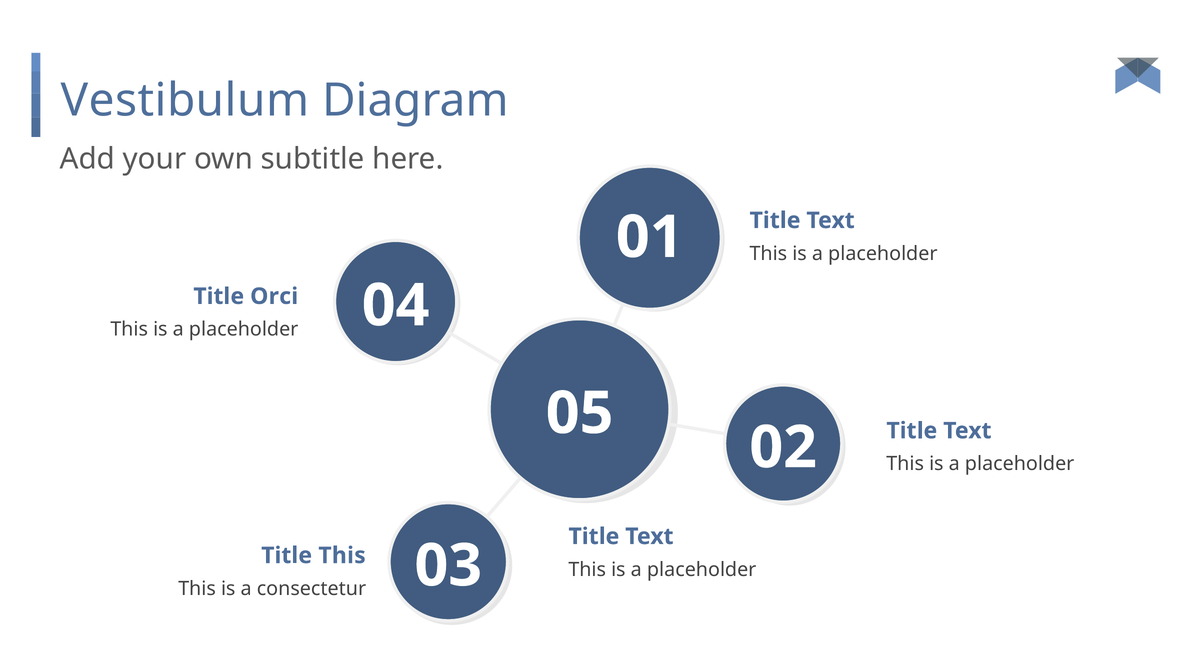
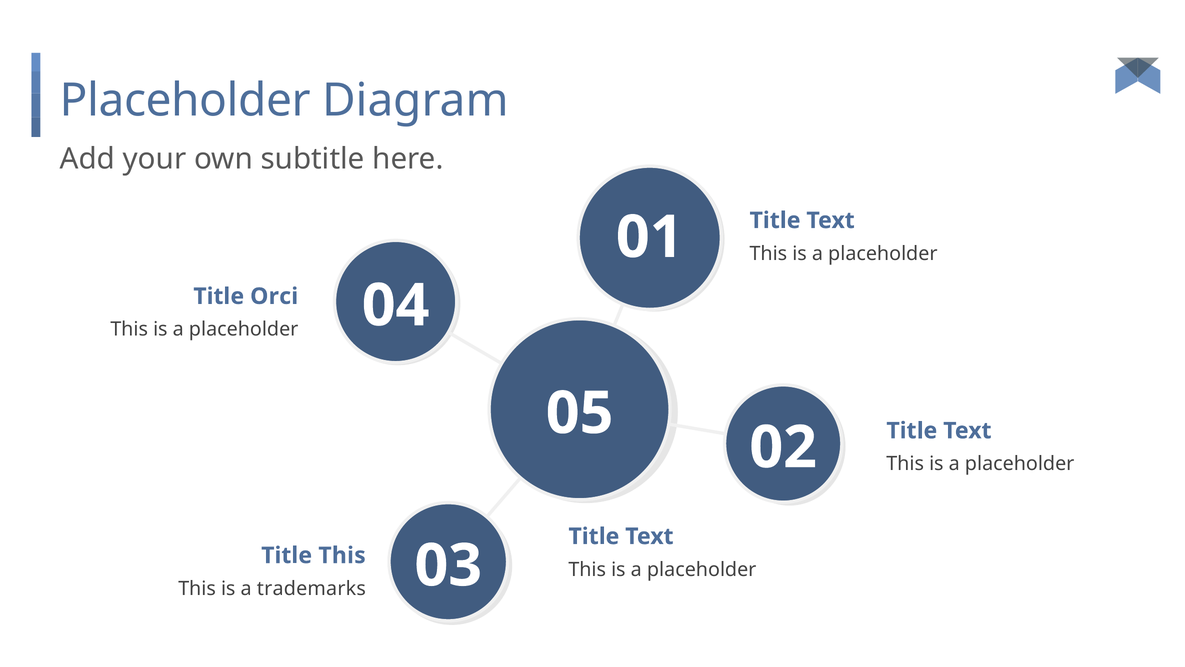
Vestibulum at (185, 100): Vestibulum -> Placeholder
consectetur: consectetur -> trademarks
